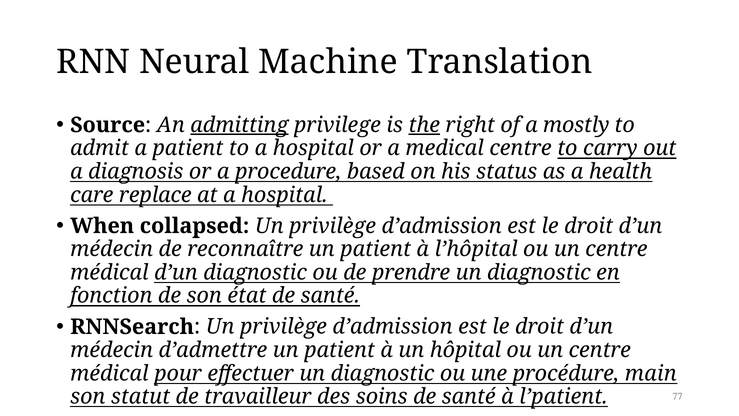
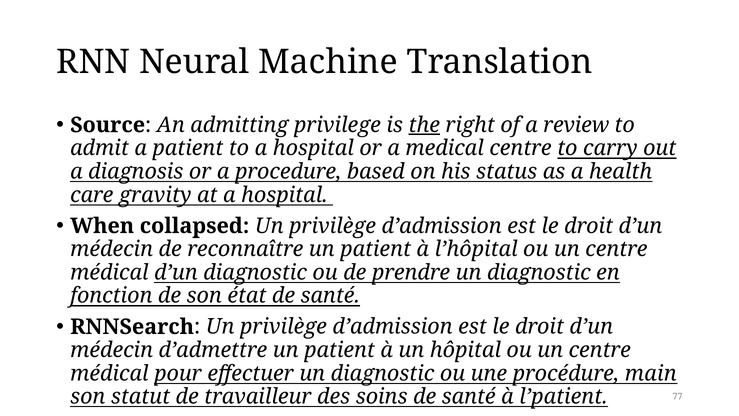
admitting underline: present -> none
mostly: mostly -> review
replace: replace -> gravity
